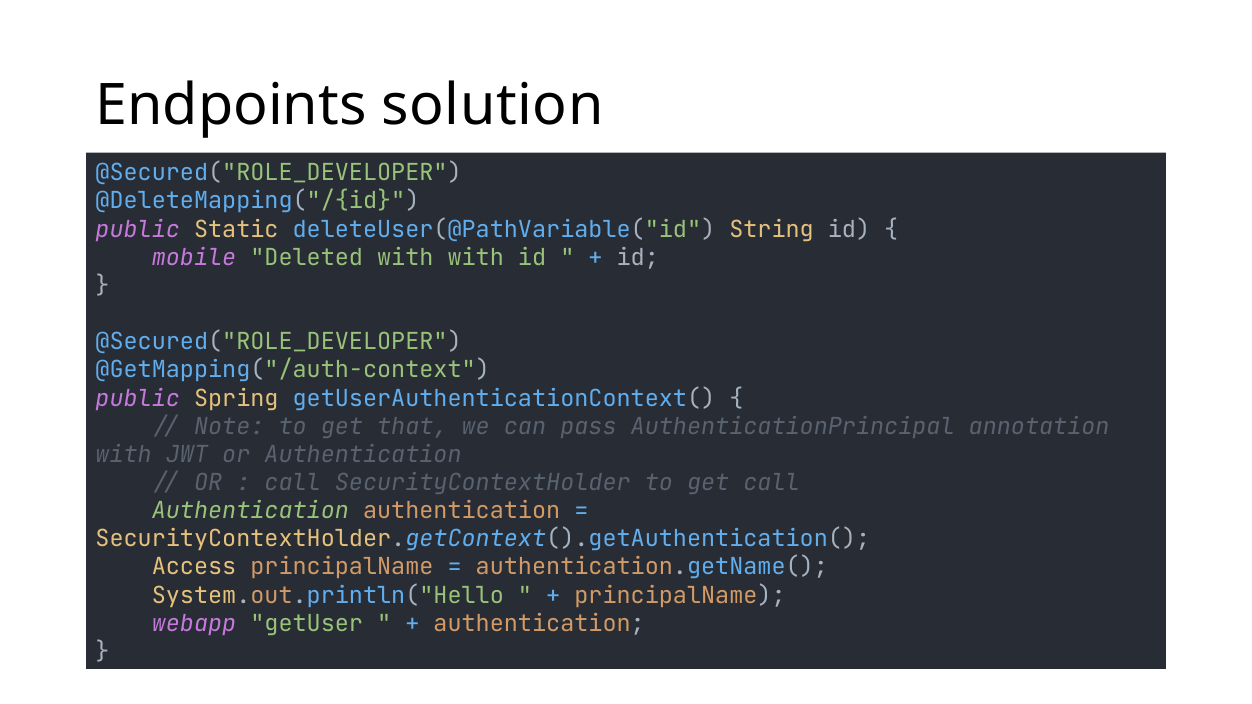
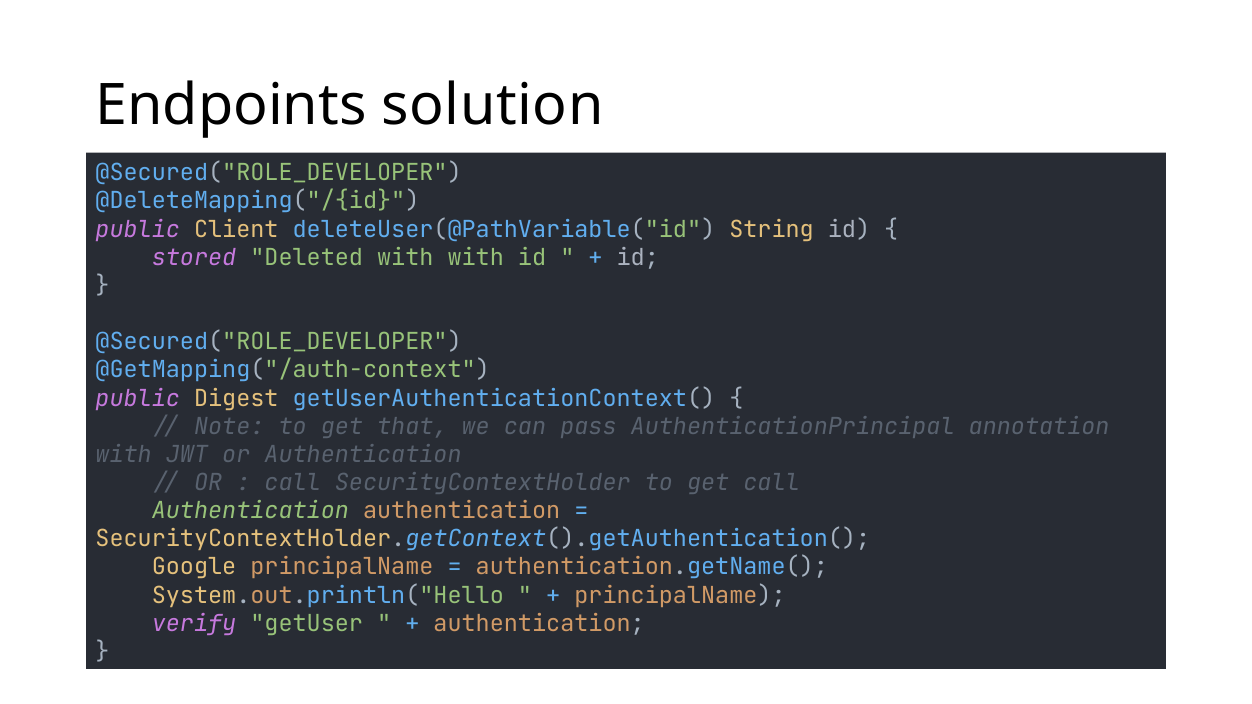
Static: Static -> Client
mobile: mobile -> stored
Spring: Spring -> Digest
Access: Access -> Google
webapp: webapp -> verify
